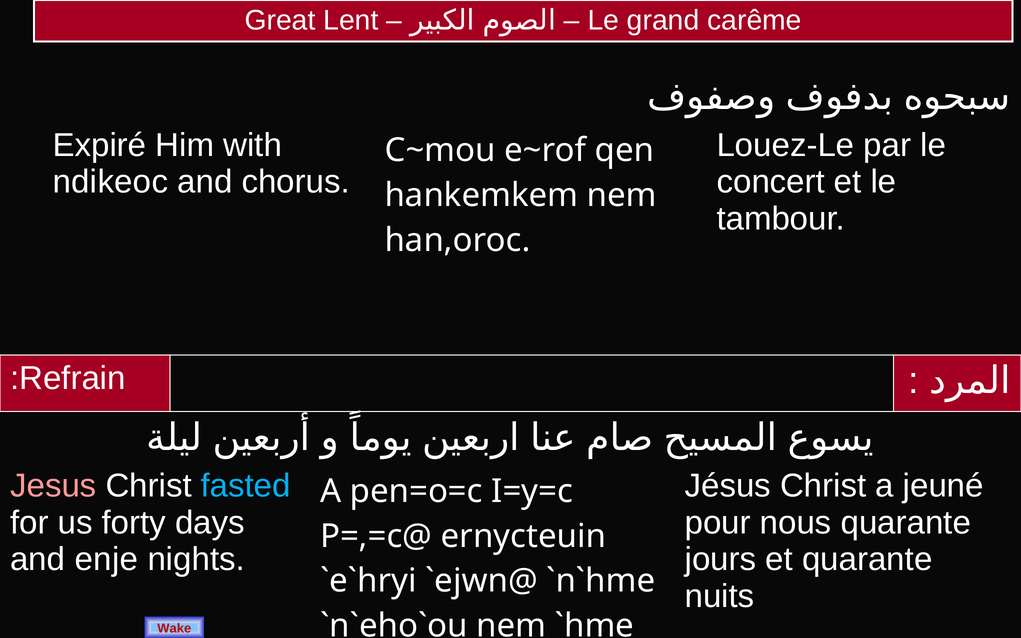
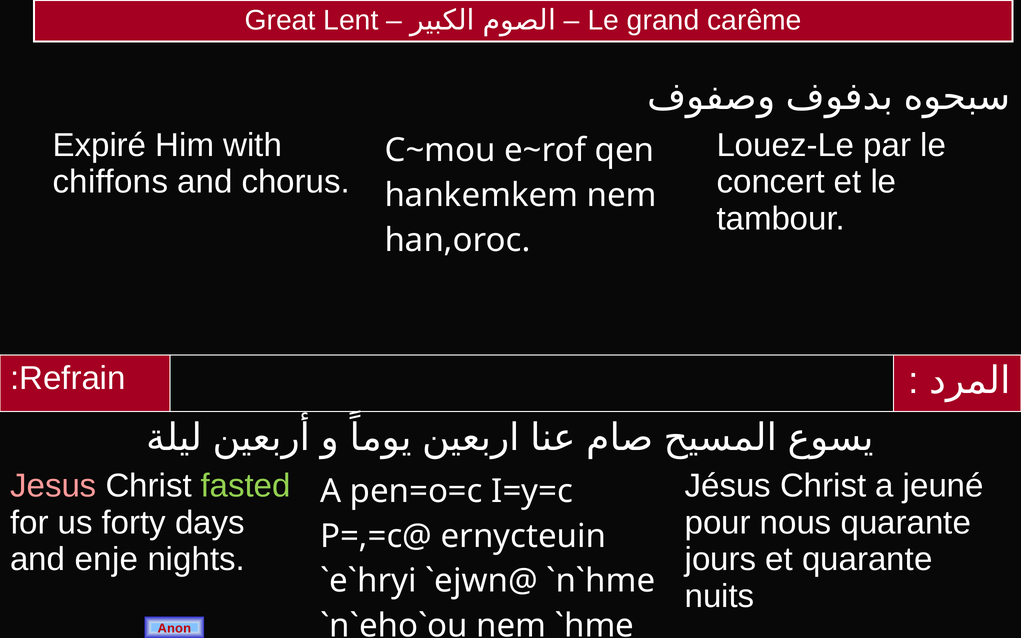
ndikeoc: ndikeoc -> chiffons
fasted colour: light blue -> light green
Wake: Wake -> Anon
